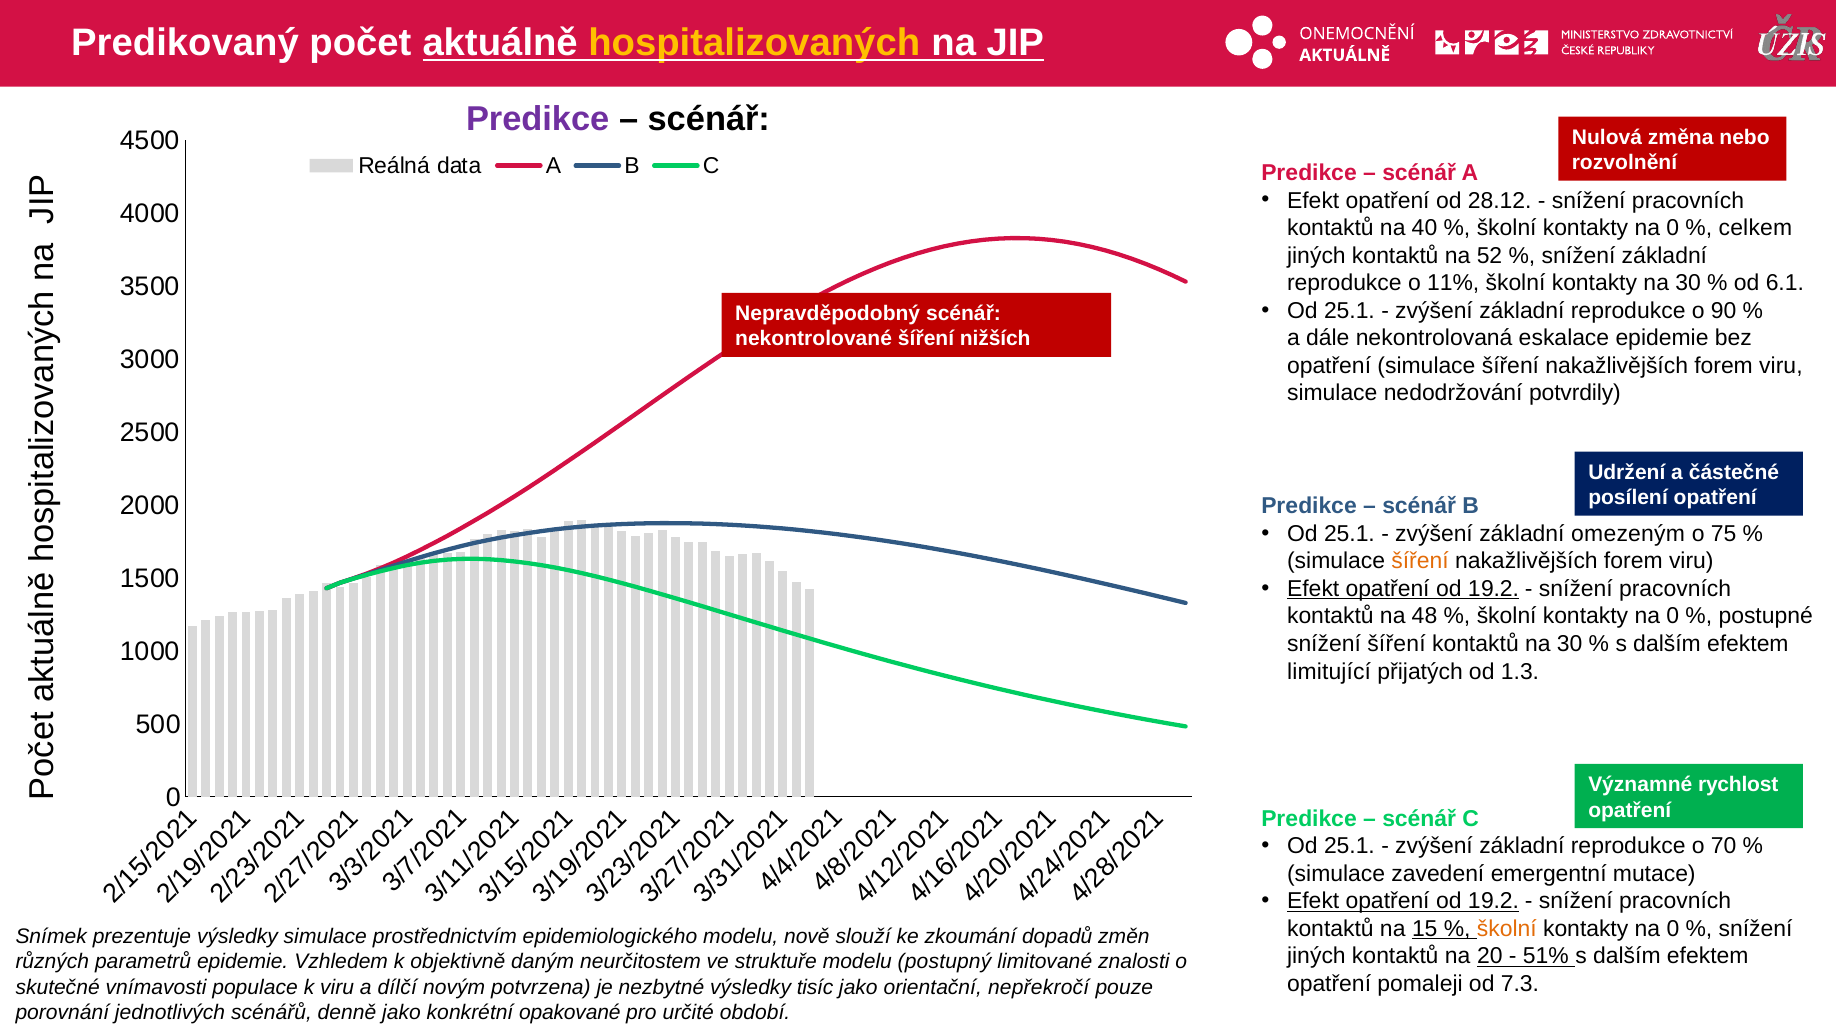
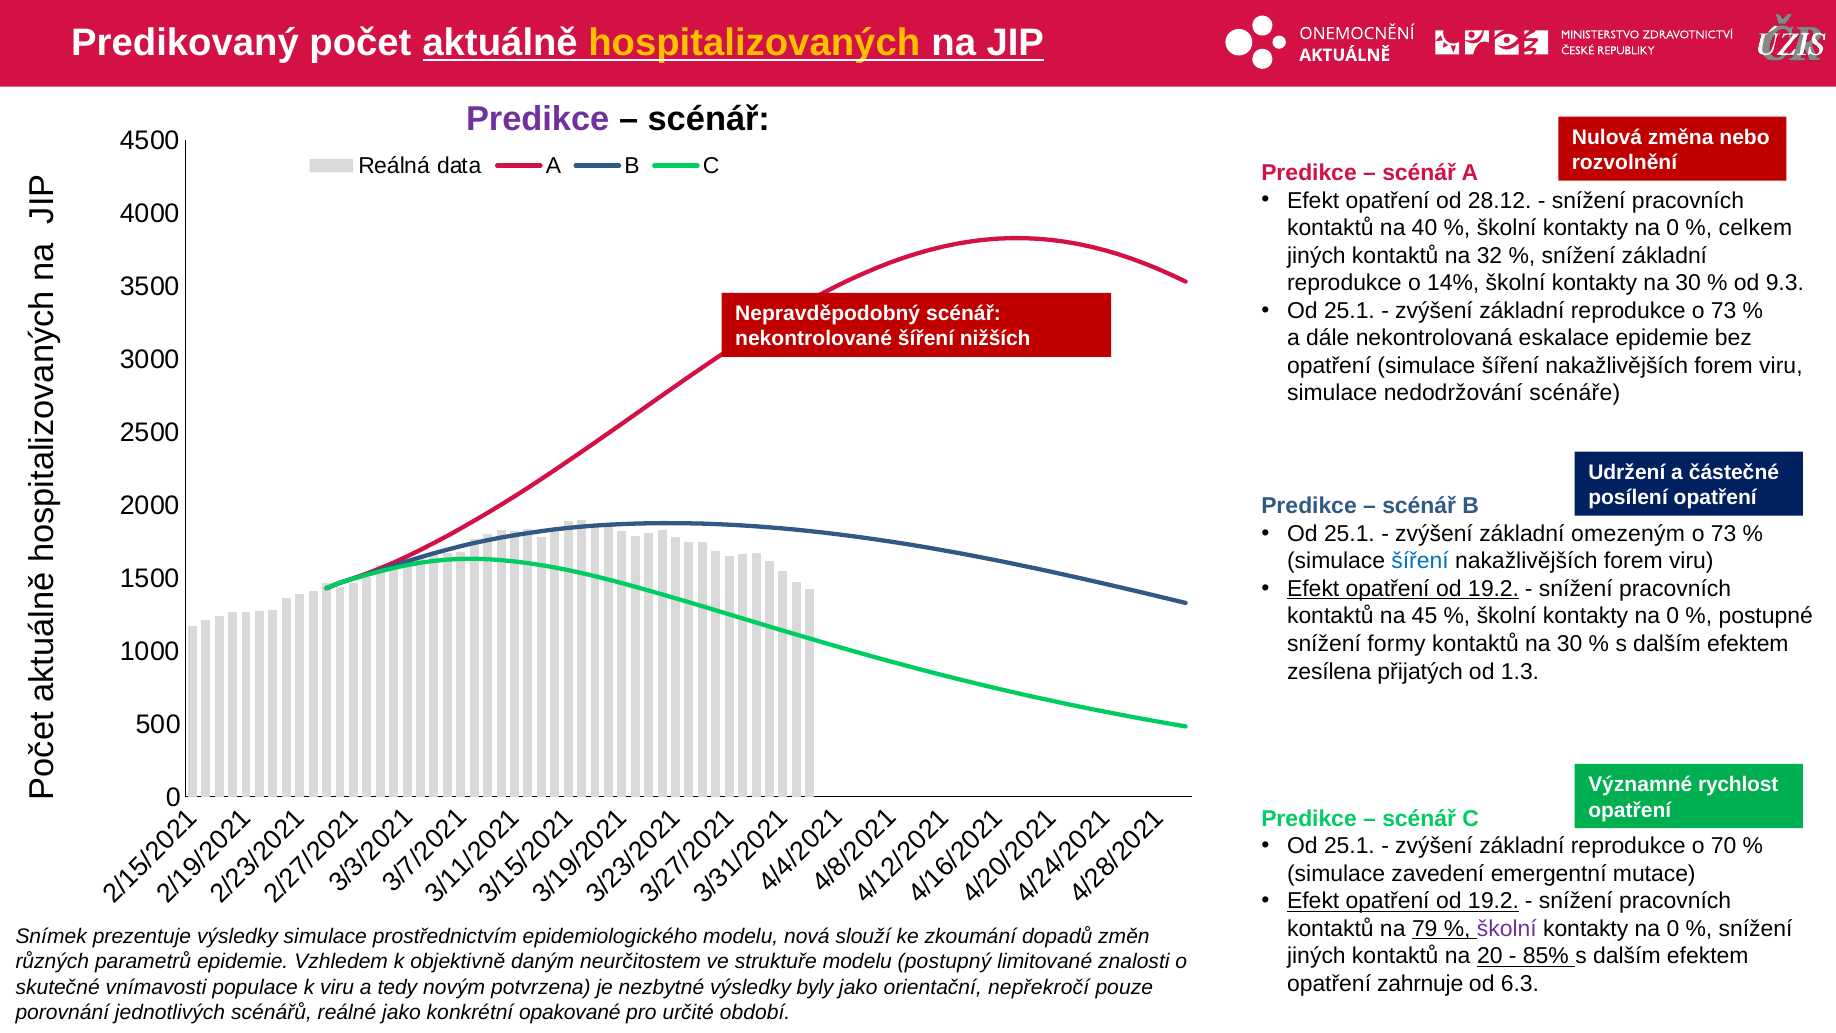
52: 52 -> 32
11%: 11% -> 14%
6.1: 6.1 -> 9.3
reprodukce o 90: 90 -> 73
potvrdily: potvrdily -> scénáře
75 at (1724, 534): 75 -> 73
šíření at (1420, 561) colour: orange -> blue
48: 48 -> 45
snížení šíření: šíření -> formy
limitující: limitující -> zesílena
15: 15 -> 79
školní at (1507, 929) colour: orange -> purple
nově: nově -> nová
51%: 51% -> 85%
pomaleji: pomaleji -> zahrnuje
7.3: 7.3 -> 6.3
dílčí: dílčí -> tedy
tisíc: tisíc -> byly
denně: denně -> reálné
